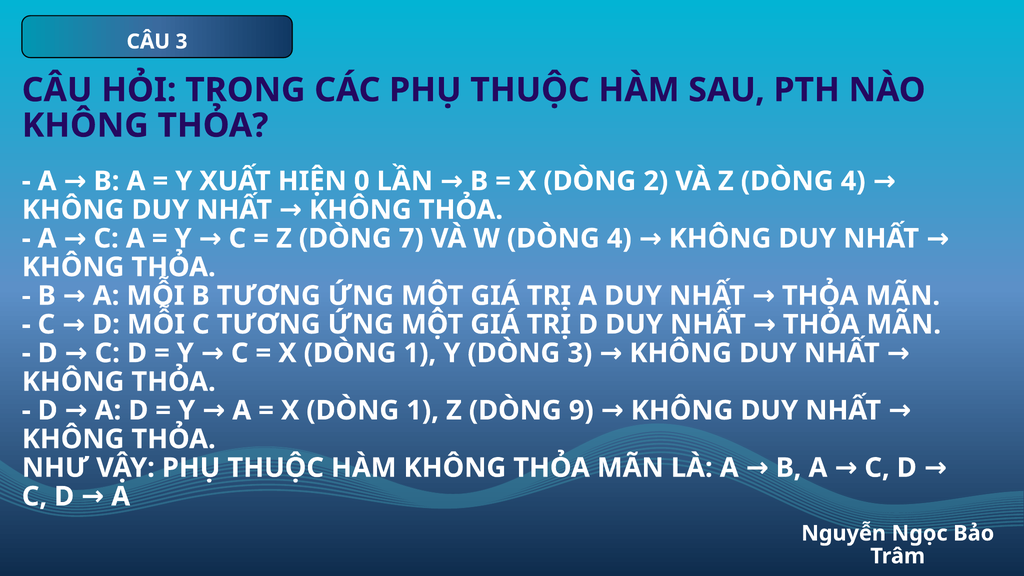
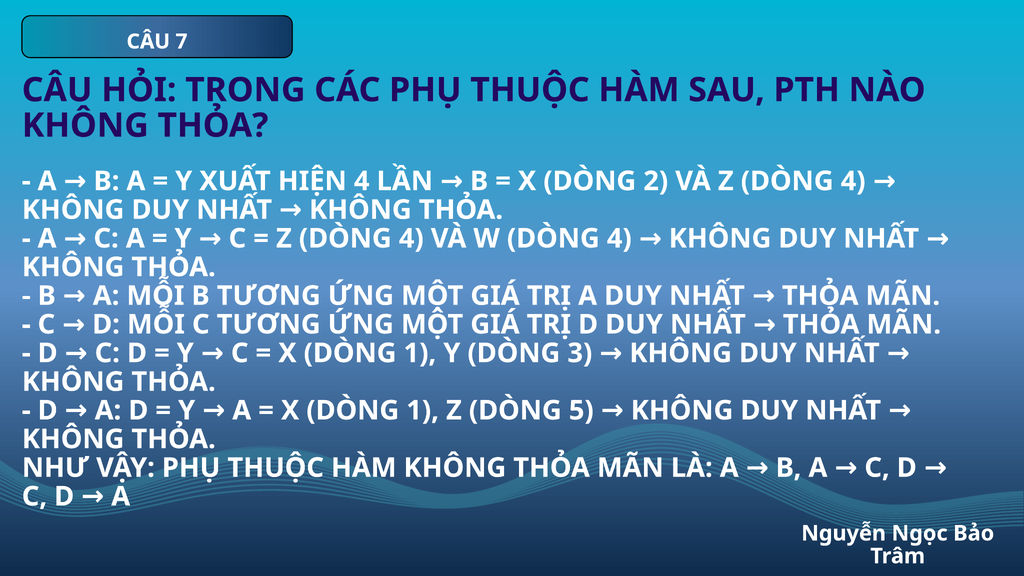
CÂU 3: 3 -> 7
HIỆN 0: 0 -> 4
7 at (411, 239): 7 -> 4
9: 9 -> 5
